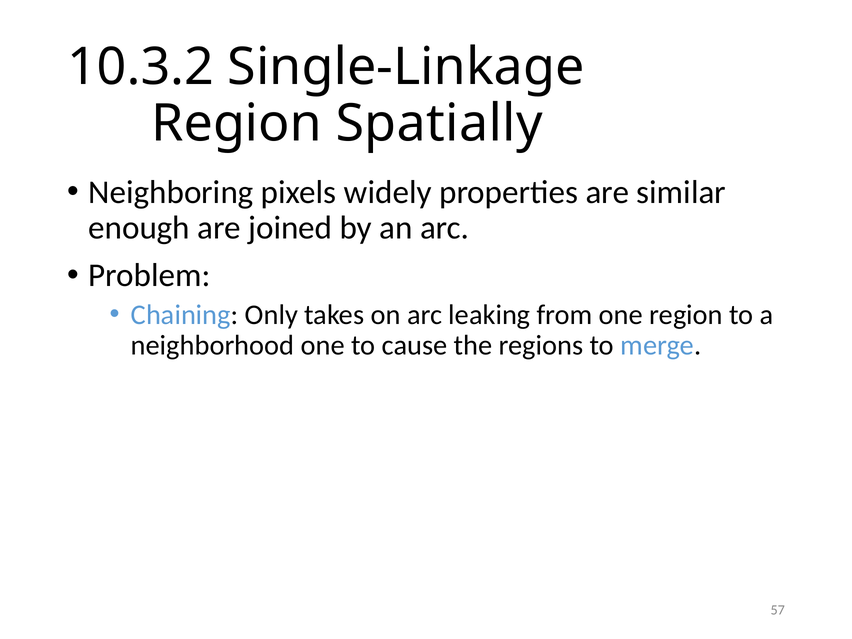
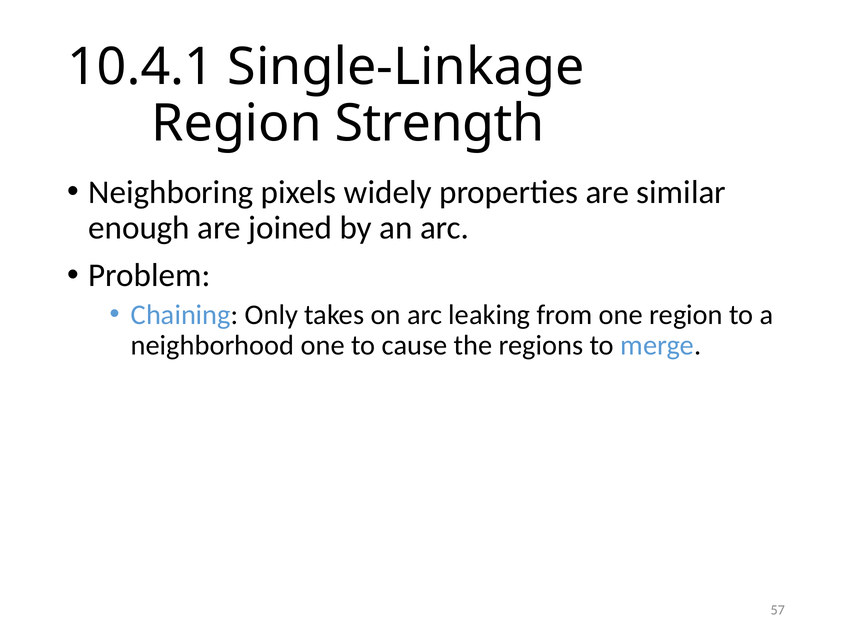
10.3.2: 10.3.2 -> 10.4.1
Spatially: Spatially -> Strength
